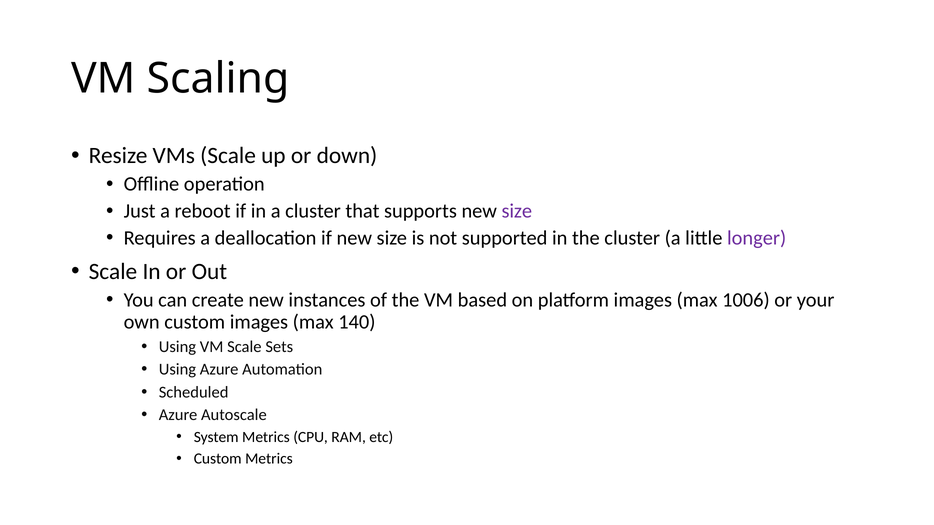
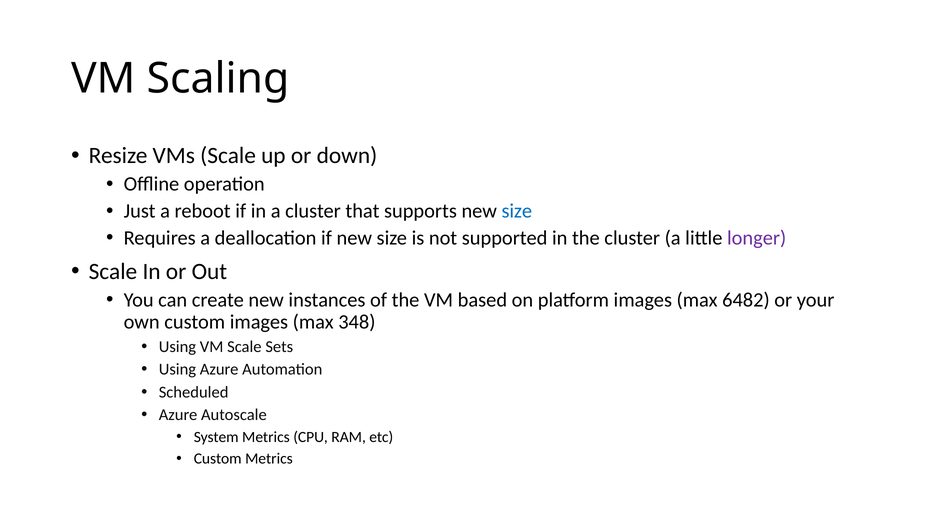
size at (517, 211) colour: purple -> blue
1006: 1006 -> 6482
140: 140 -> 348
